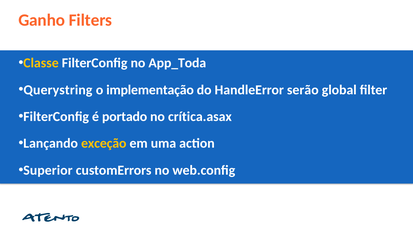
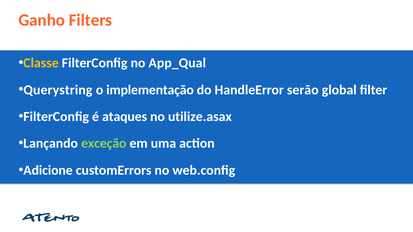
App_Toda: App_Toda -> App_Qual
portado: portado -> ataques
crítica.asax: crítica.asax -> utilize.asax
exceção colour: yellow -> light green
Superior: Superior -> Adicione
